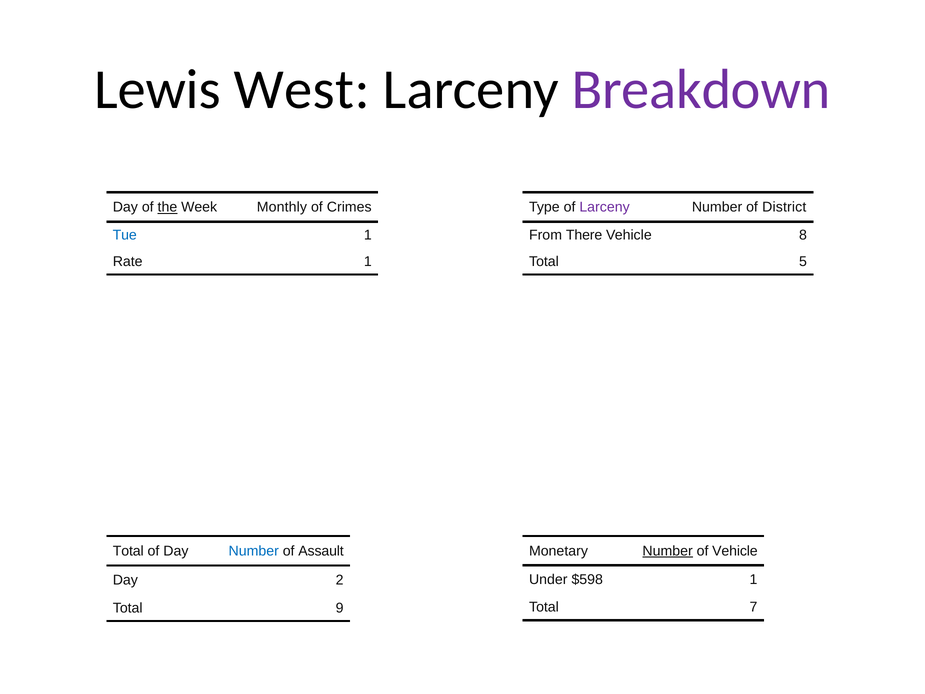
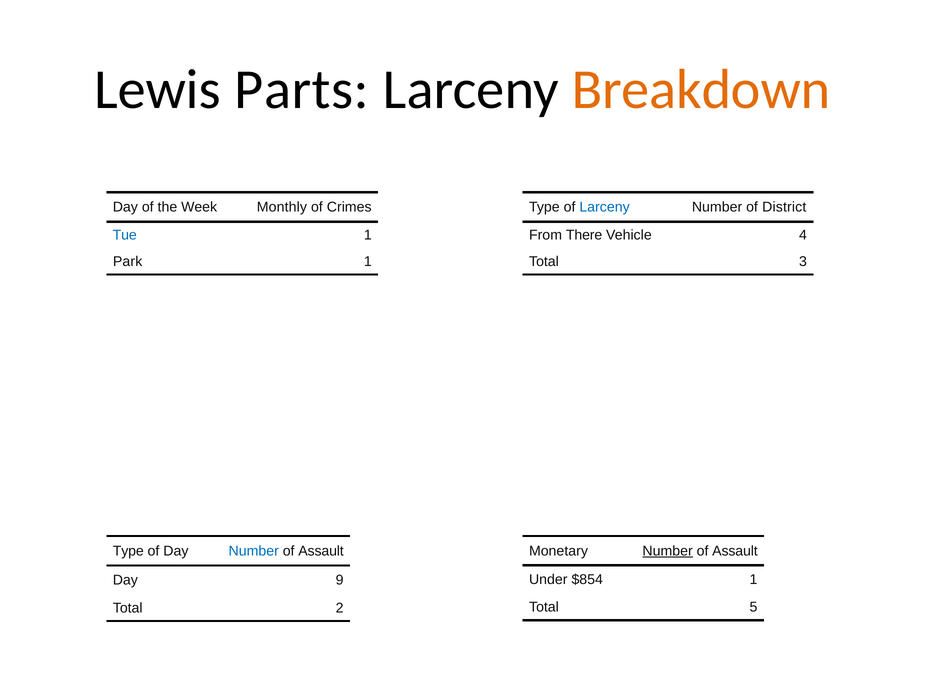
West: West -> Parts
Breakdown colour: purple -> orange
the underline: present -> none
Larceny at (605, 207) colour: purple -> blue
8: 8 -> 4
Rate: Rate -> Park
5: 5 -> 3
Vehicle at (735, 551): Vehicle -> Assault
Total at (128, 551): Total -> Type
$598: $598 -> $854
2: 2 -> 9
7: 7 -> 5
9: 9 -> 2
